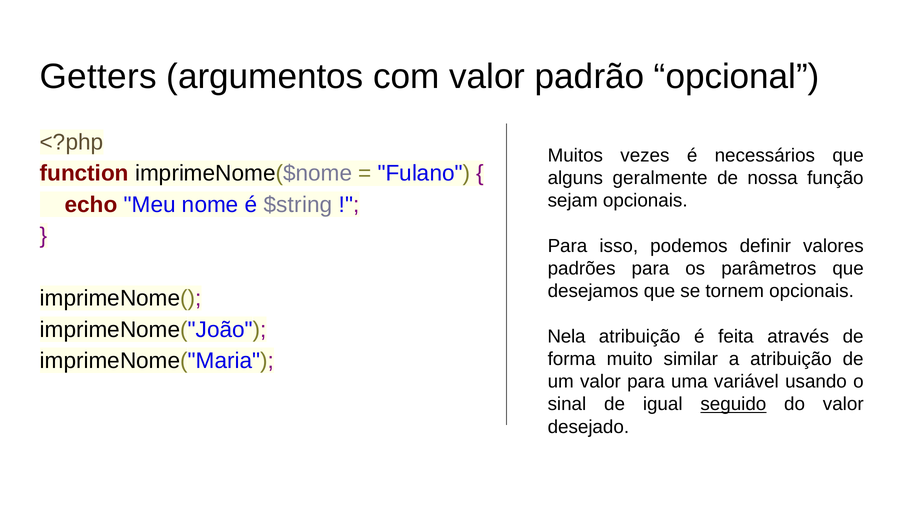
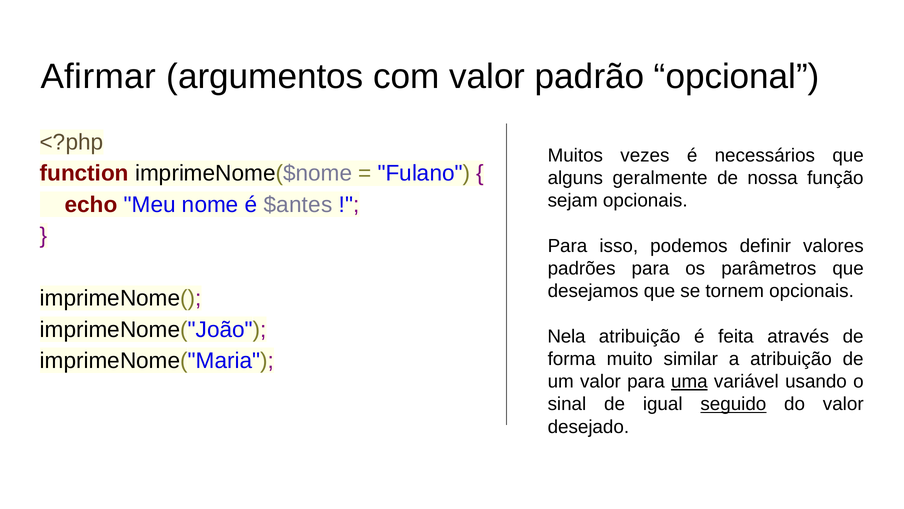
Getters: Getters -> Afirmar
$string: $string -> $antes
uma underline: none -> present
